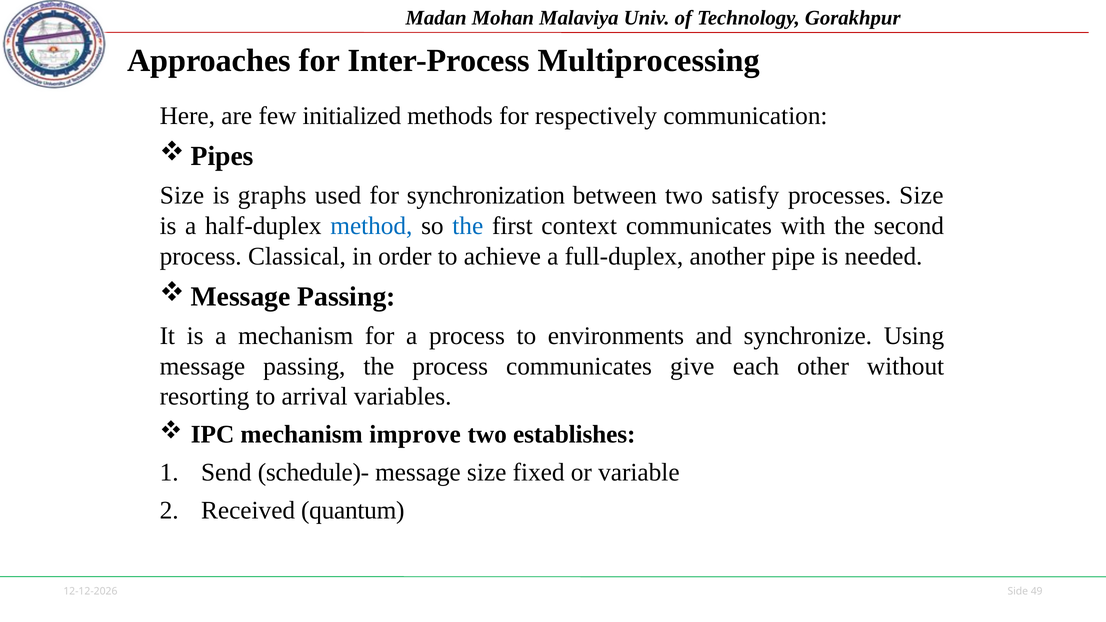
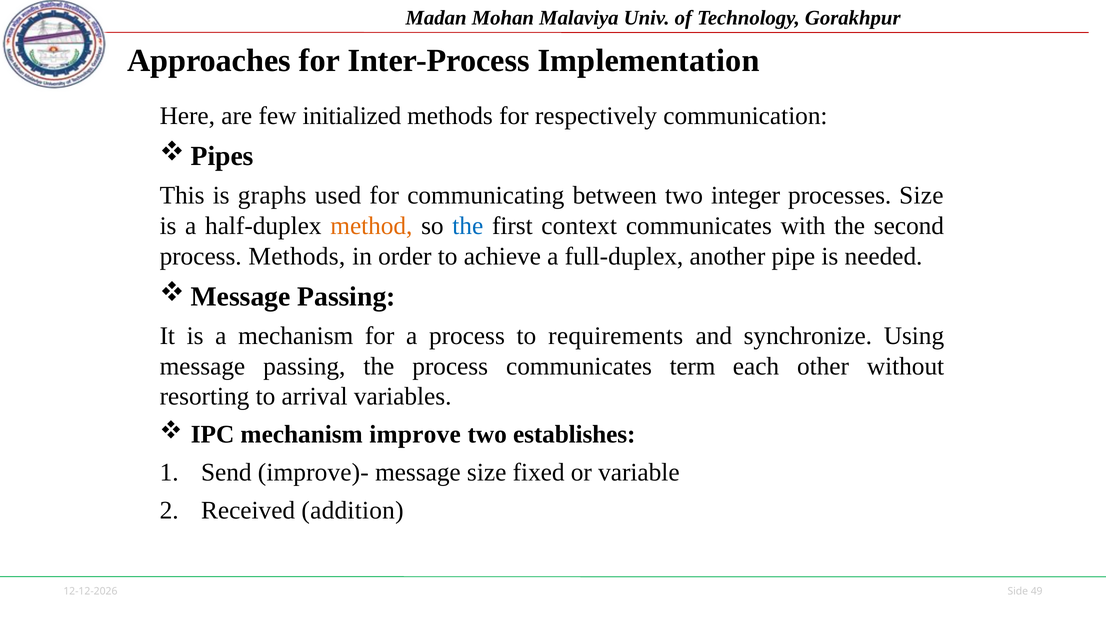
Multiprocessing: Multiprocessing -> Implementation
Size at (182, 196): Size -> This
synchronization: synchronization -> communicating
satisfy: satisfy -> integer
method colour: blue -> orange
process Classical: Classical -> Methods
environments: environments -> requirements
give: give -> term
schedule)-: schedule)- -> improve)-
quantum: quantum -> addition
